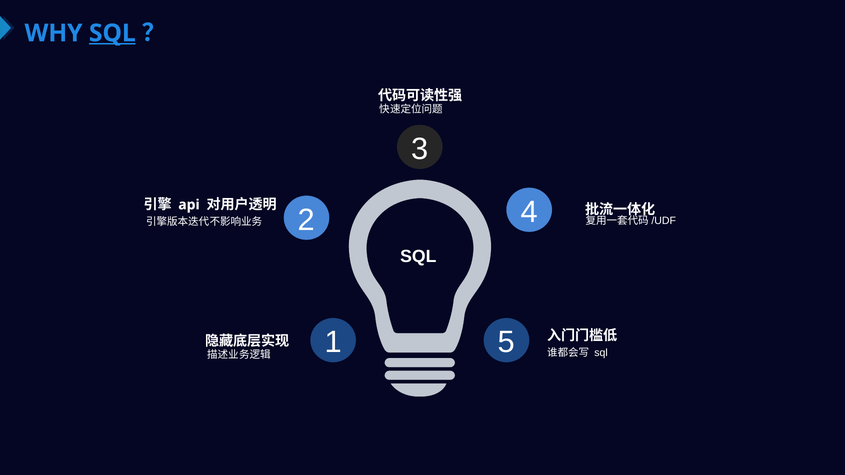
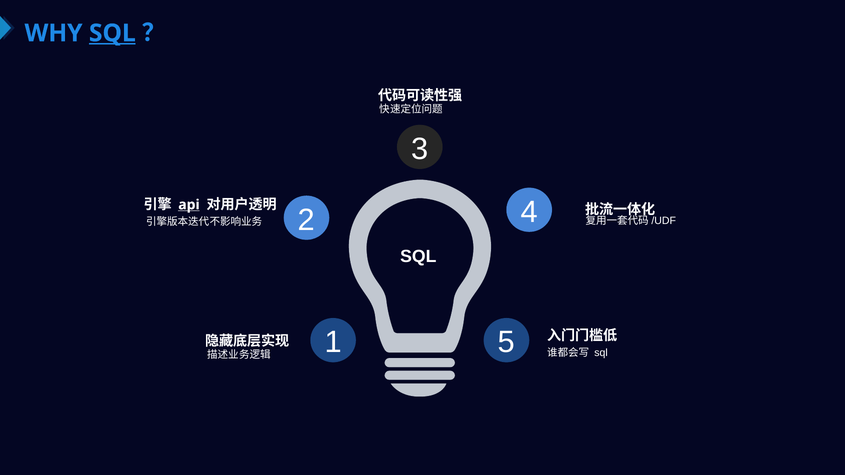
api underline: none -> present
